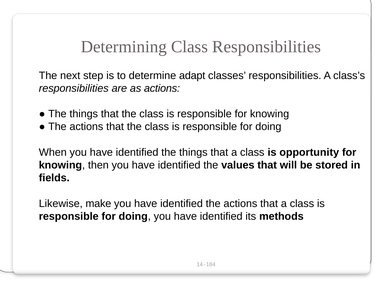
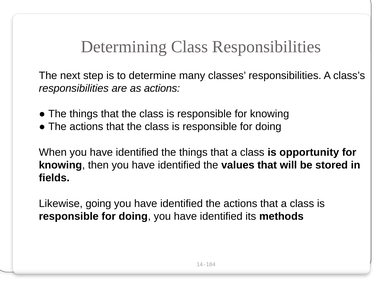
adapt: adapt -> many
make: make -> going
